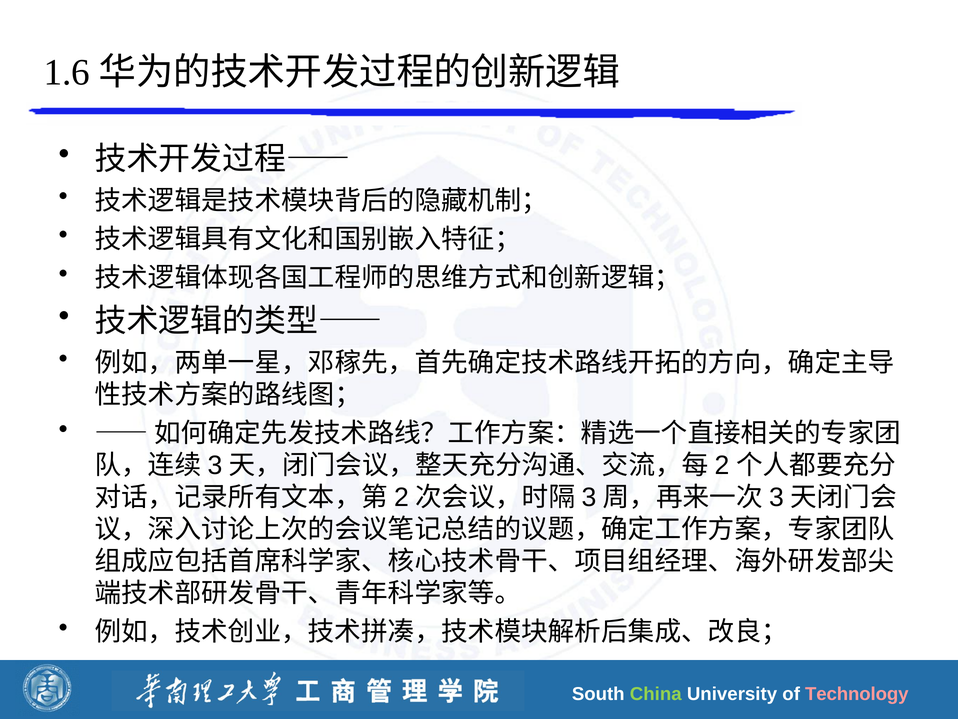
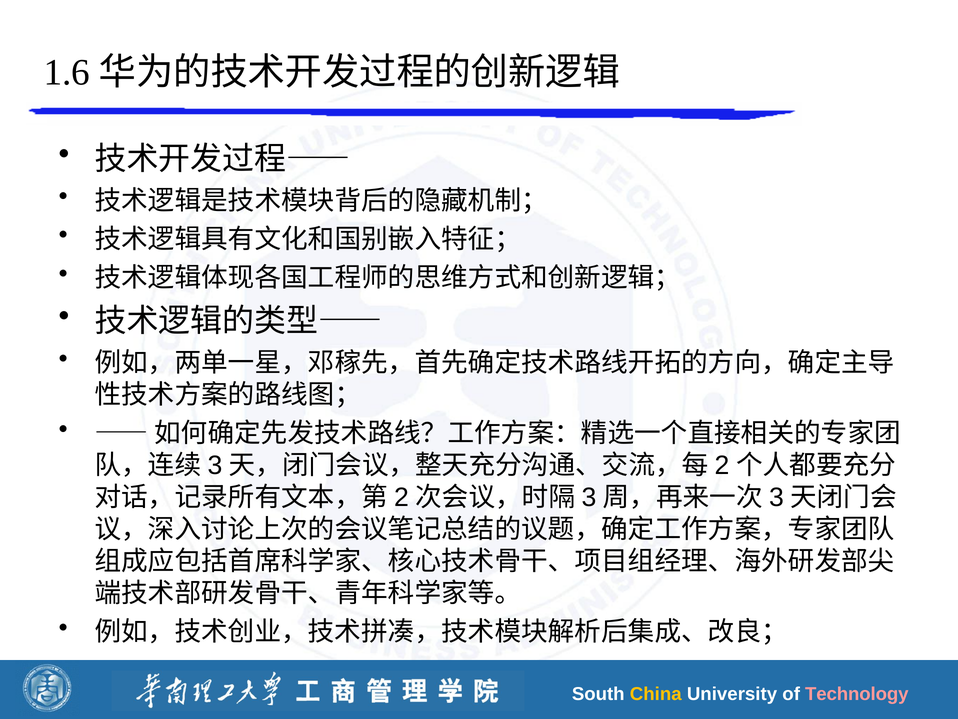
China colour: light green -> yellow
